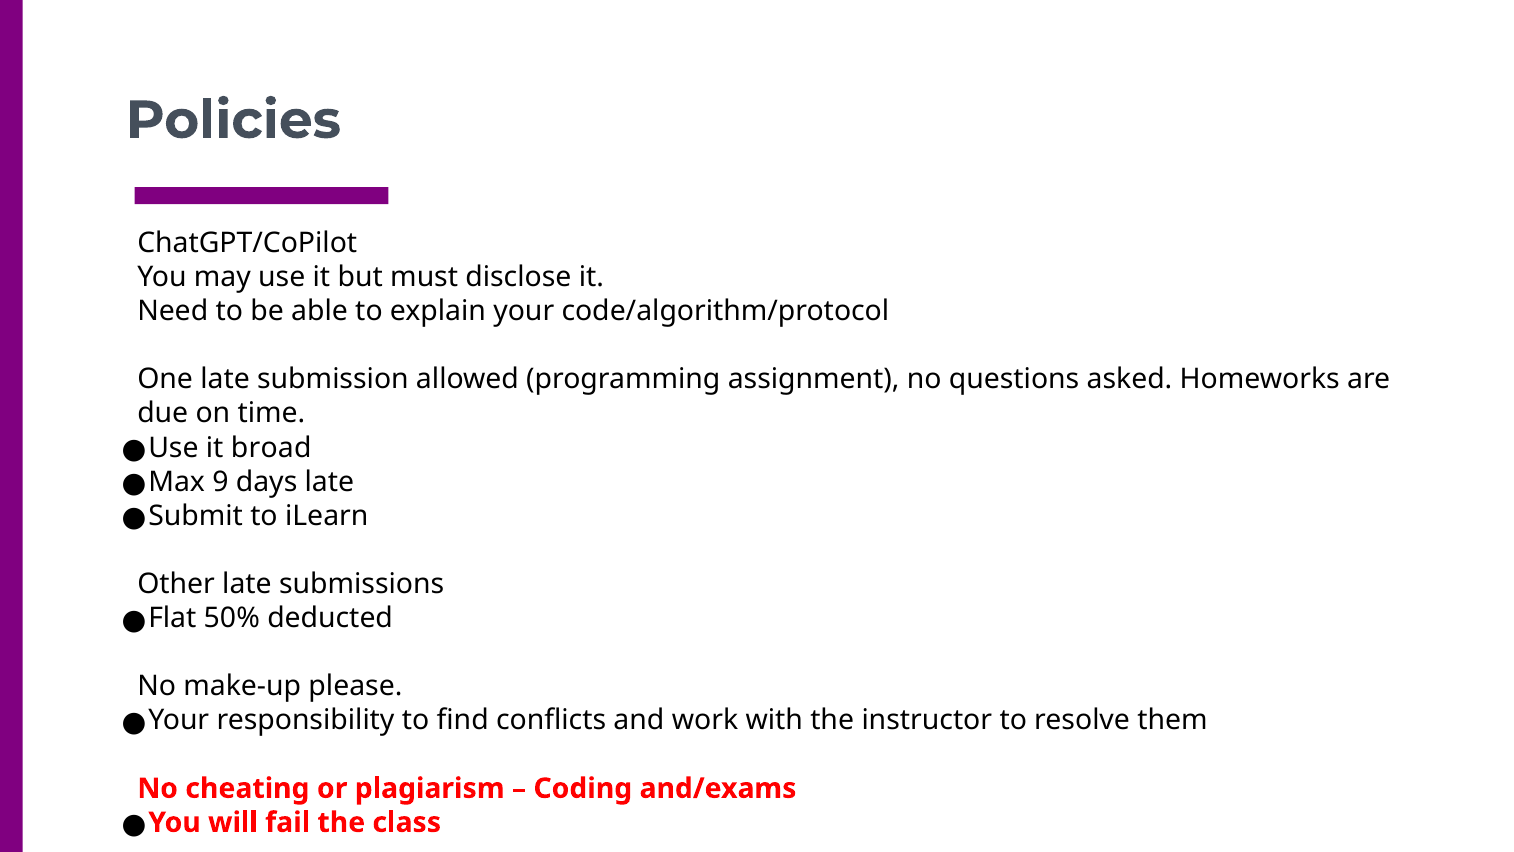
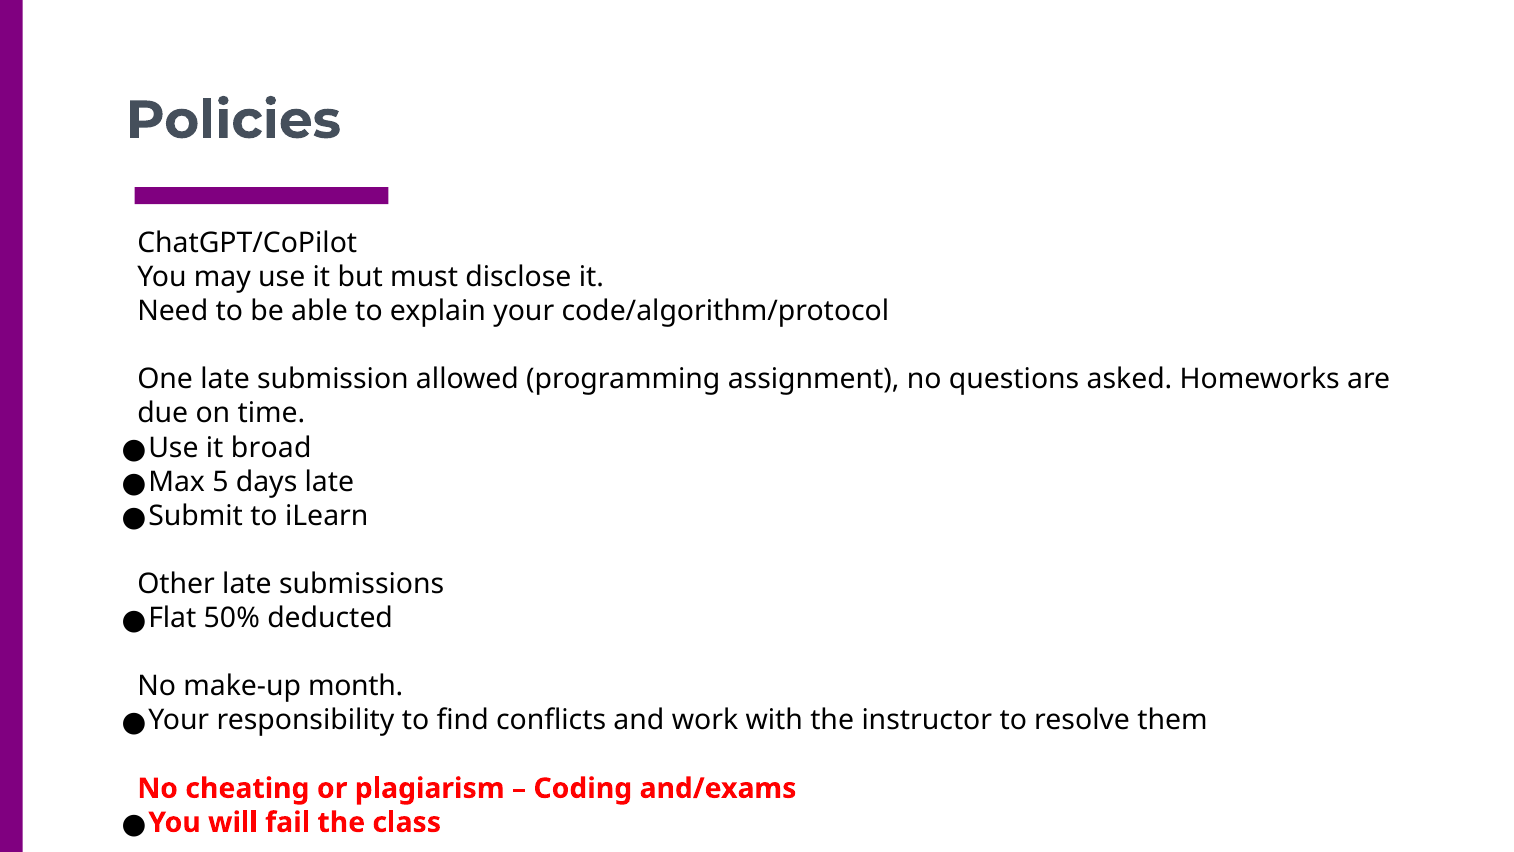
9: 9 -> 5
please: please -> month
